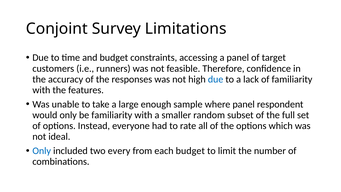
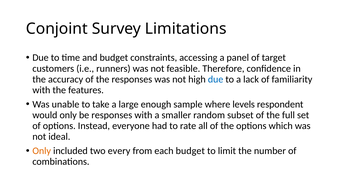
where panel: panel -> levels
be familiarity: familiarity -> responses
Only at (42, 151) colour: blue -> orange
